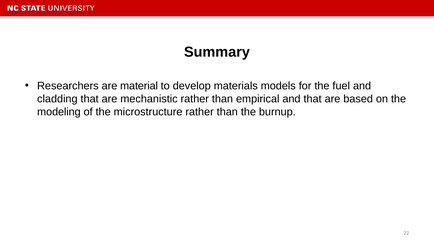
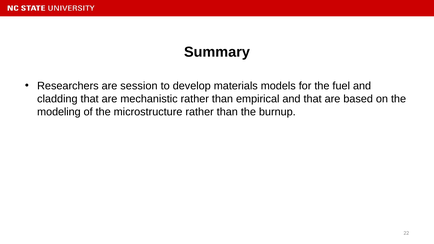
material: material -> session
